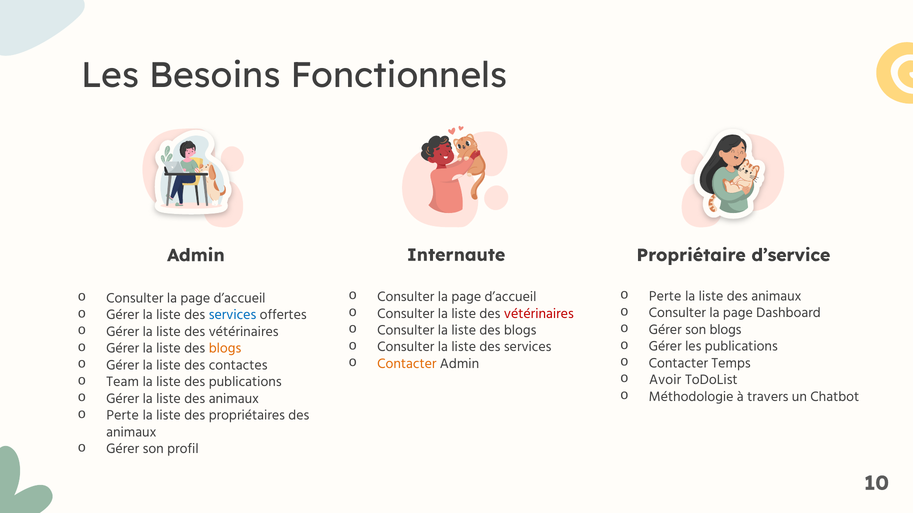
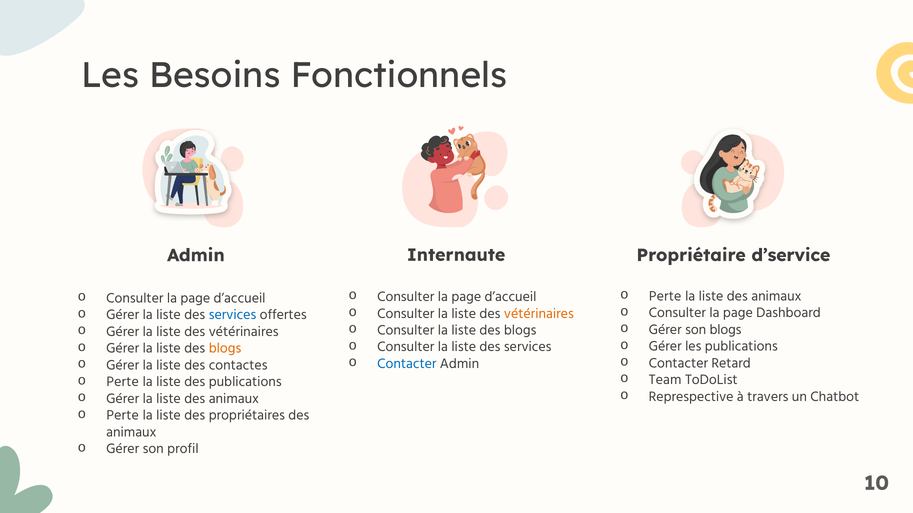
vétérinaires at (539, 314) colour: red -> orange
Temps: Temps -> Retard
Contacter at (407, 364) colour: orange -> blue
Avoir: Avoir -> Team
Team at (123, 382): Team -> Perte
Méthodologie: Méthodologie -> Represpective
